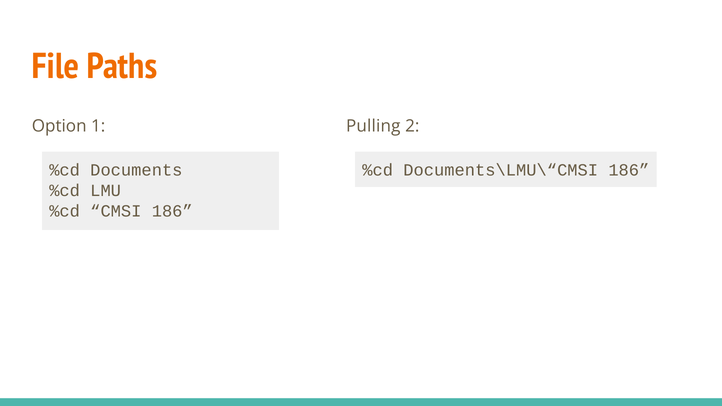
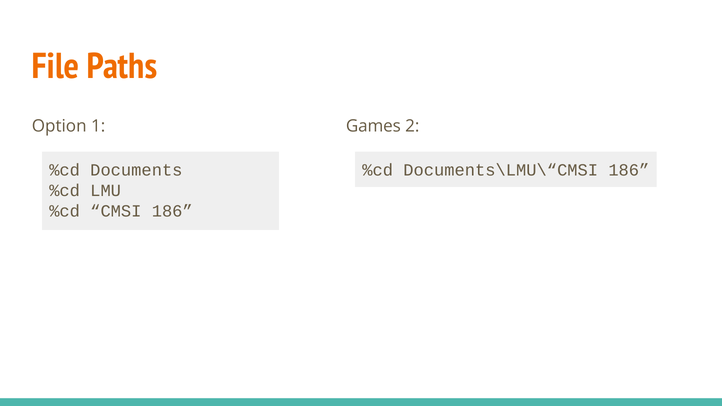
Pulling: Pulling -> Games
